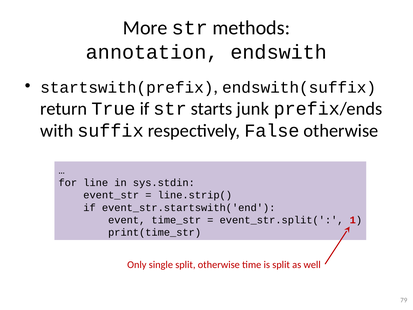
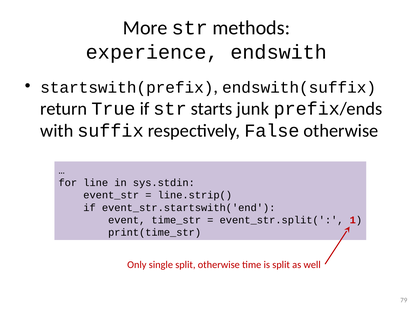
annotation: annotation -> experience
